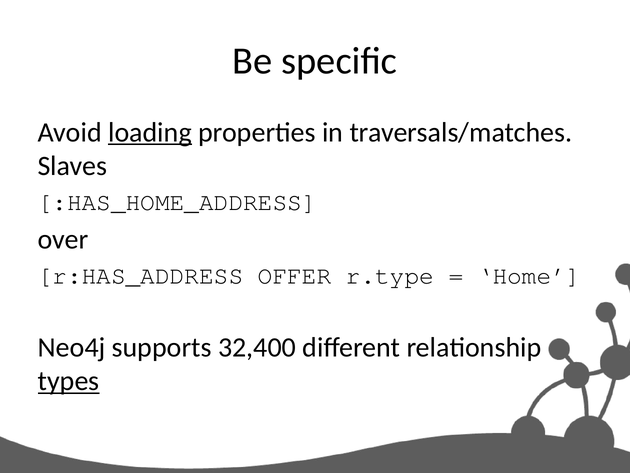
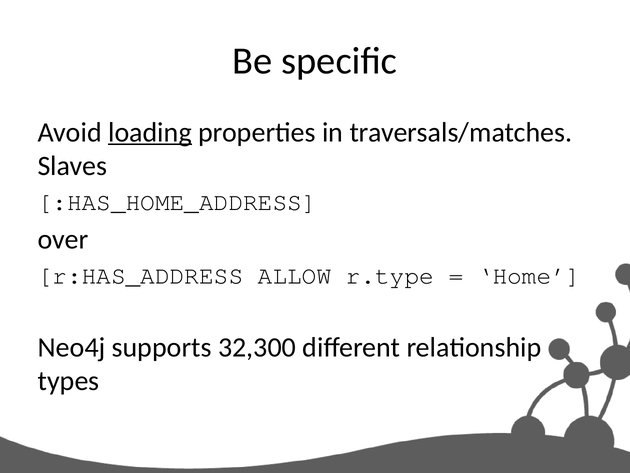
OFFER: OFFER -> ALLOW
32,400: 32,400 -> 32,300
types underline: present -> none
